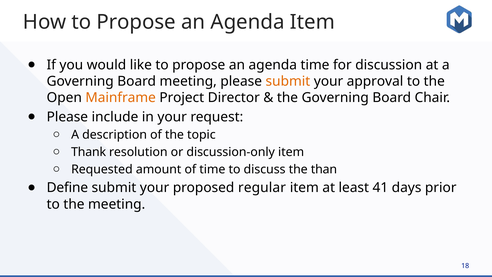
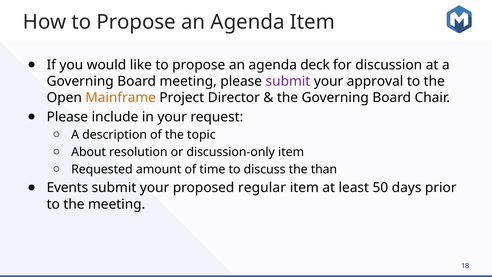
agenda time: time -> deck
submit at (288, 81) colour: orange -> purple
Thank: Thank -> About
Define: Define -> Events
41: 41 -> 50
